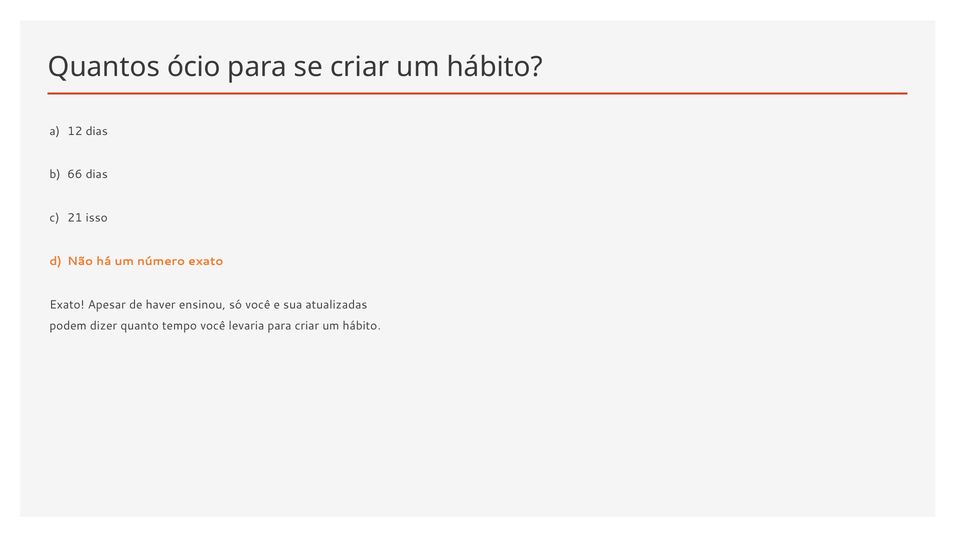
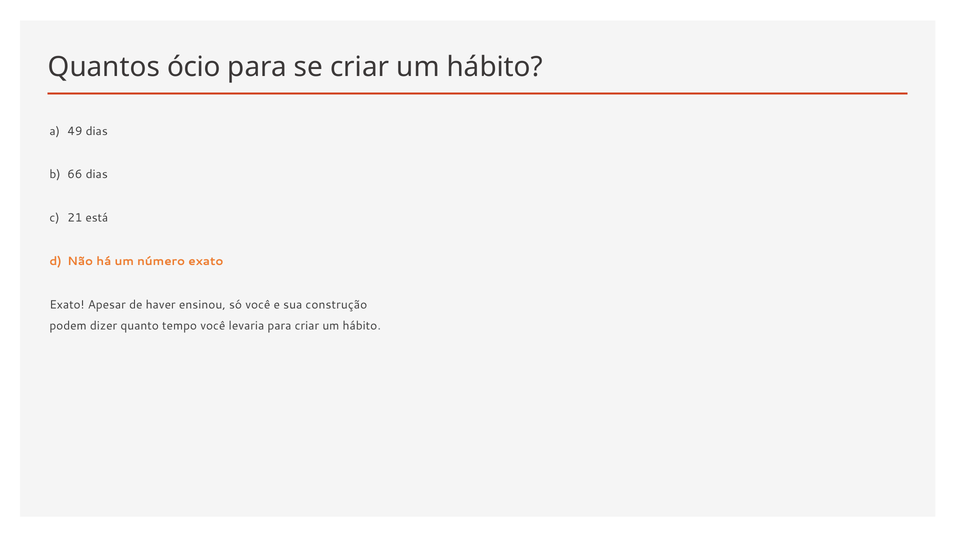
12: 12 -> 49
isso: isso -> está
atualizadas: atualizadas -> construção
